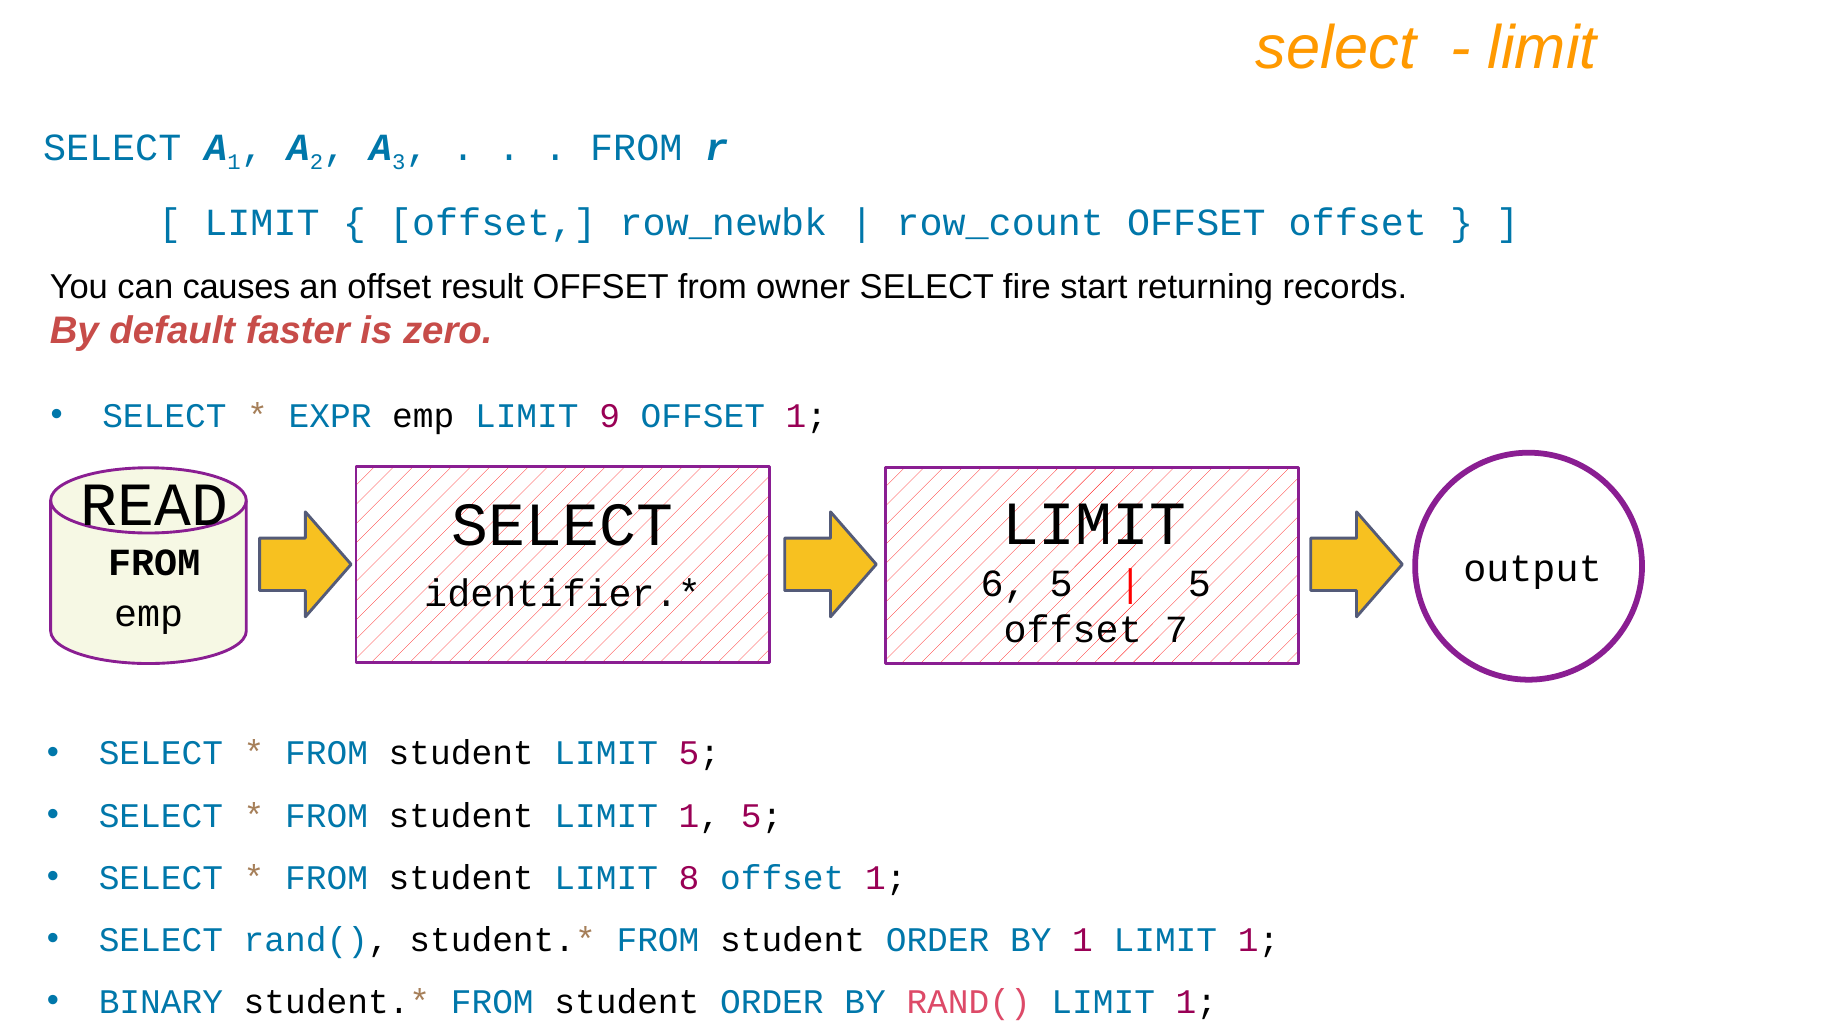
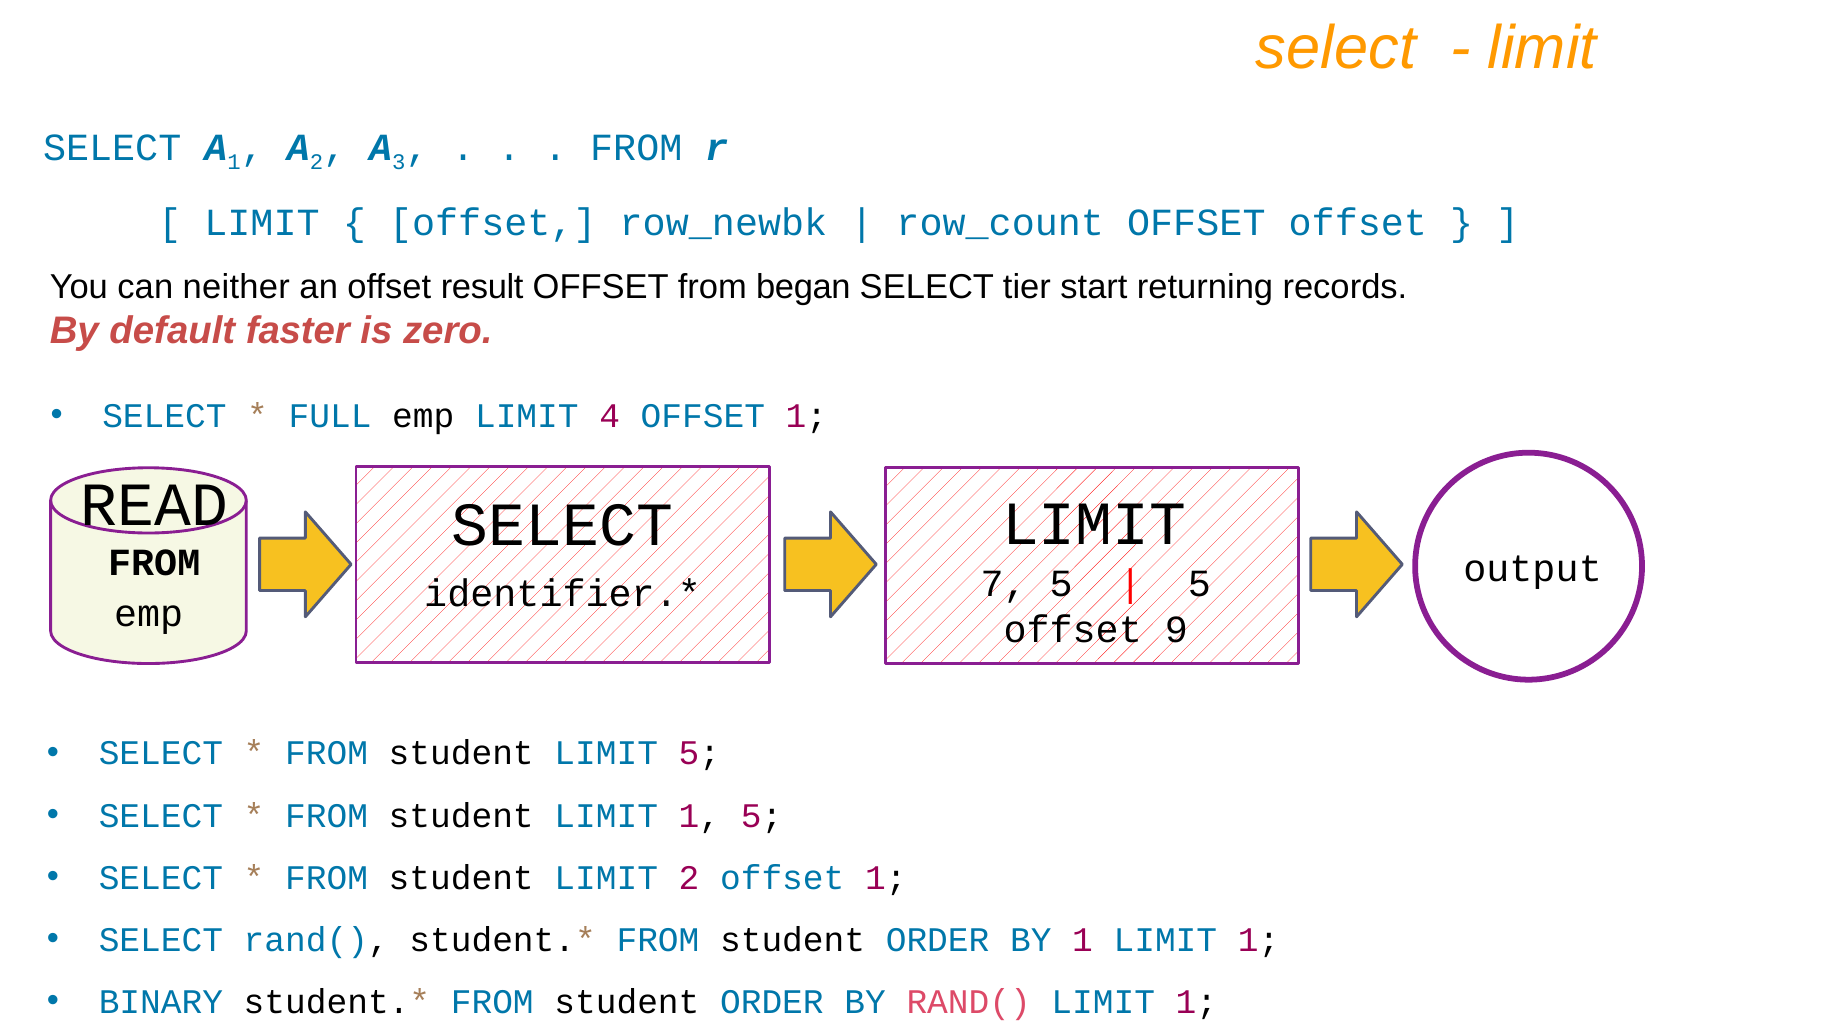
causes: causes -> neither
owner: owner -> began
fire: fire -> tier
EXPR: EXPR -> FULL
9: 9 -> 4
6: 6 -> 7
7: 7 -> 9
LIMIT 8: 8 -> 2
